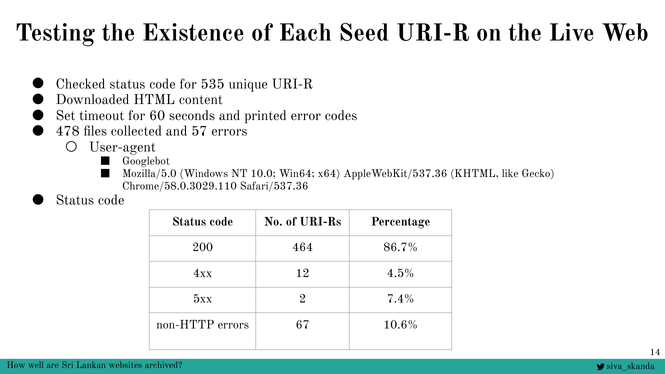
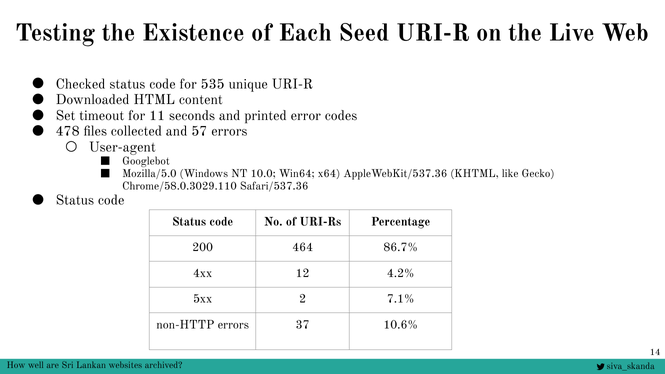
60: 60 -> 11
4.5%: 4.5% -> 4.2%
7.4%: 7.4% -> 7.1%
67: 67 -> 37
